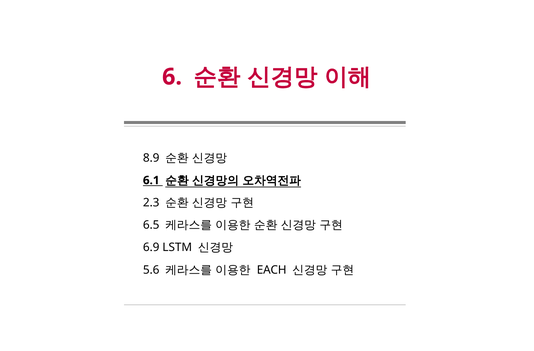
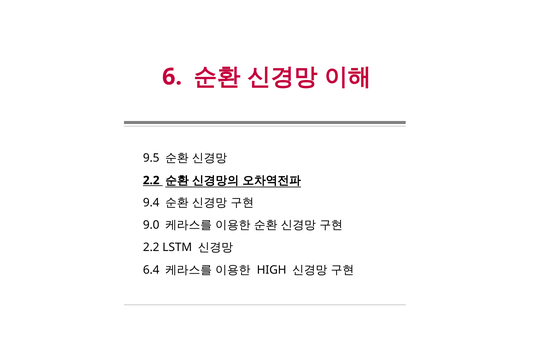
8.9: 8.9 -> 9.5
6.1 at (151, 180): 6.1 -> 2.2
2.3: 2.3 -> 9.4
6.5: 6.5 -> 9.0
6.9 at (151, 247): 6.9 -> 2.2
5.6: 5.6 -> 6.4
EACH: EACH -> HIGH
